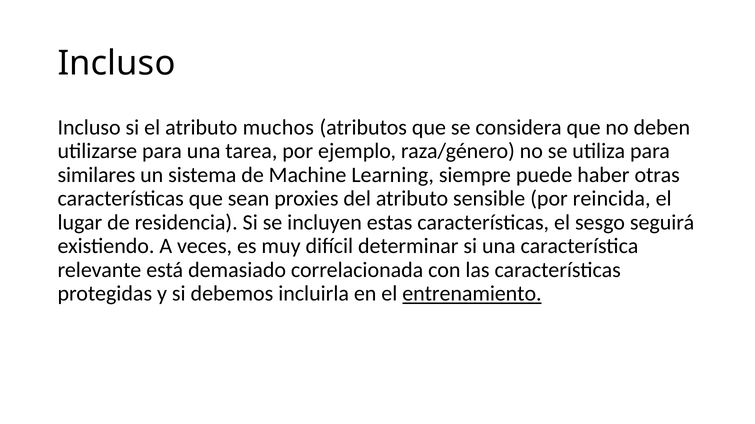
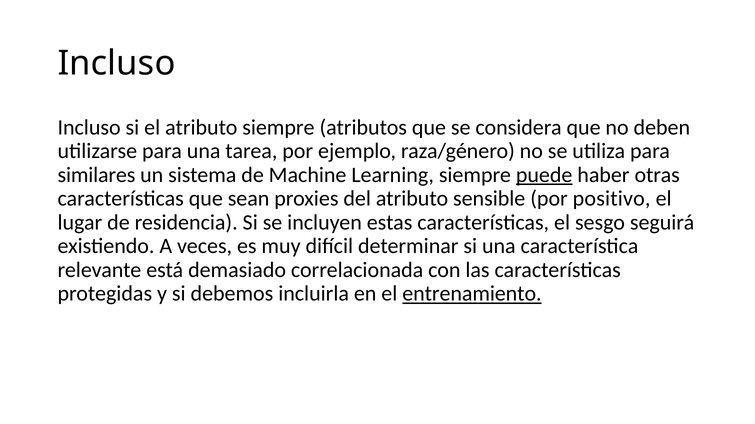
atributo muchos: muchos -> siempre
puede underline: none -> present
reincida: reincida -> positivo
